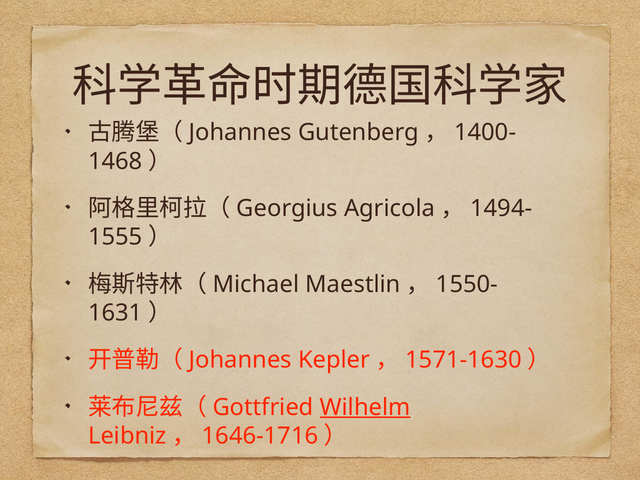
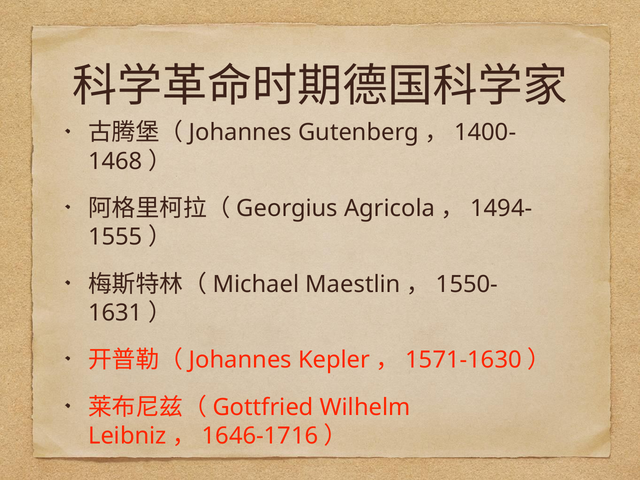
Wilhelm underline: present -> none
